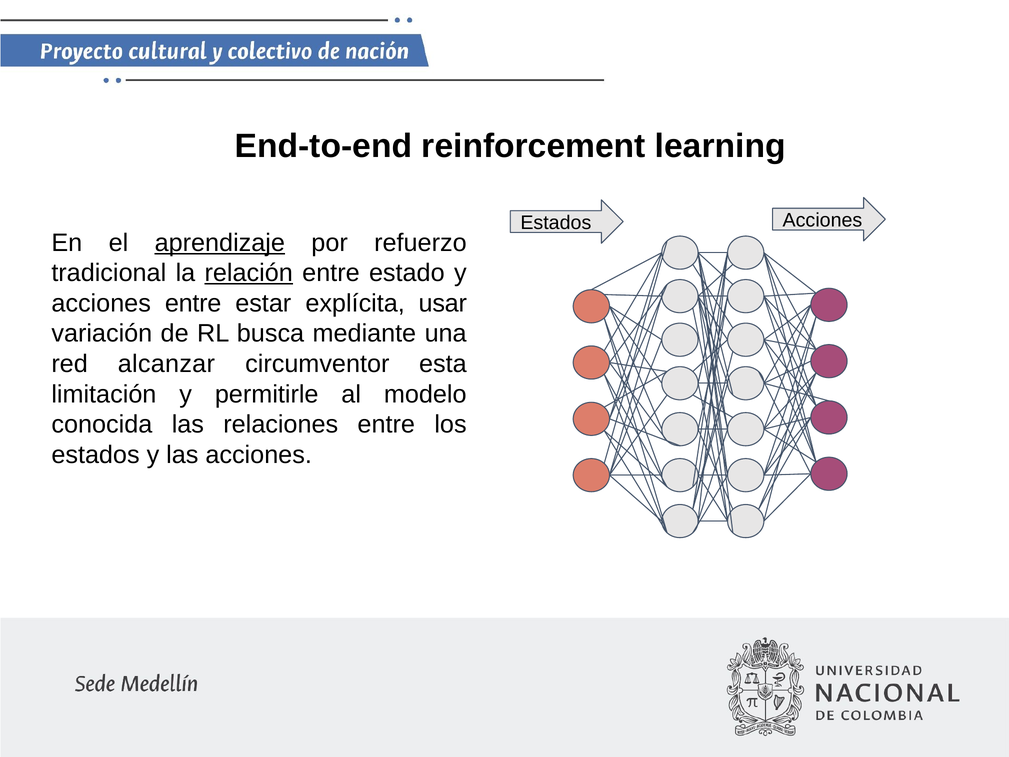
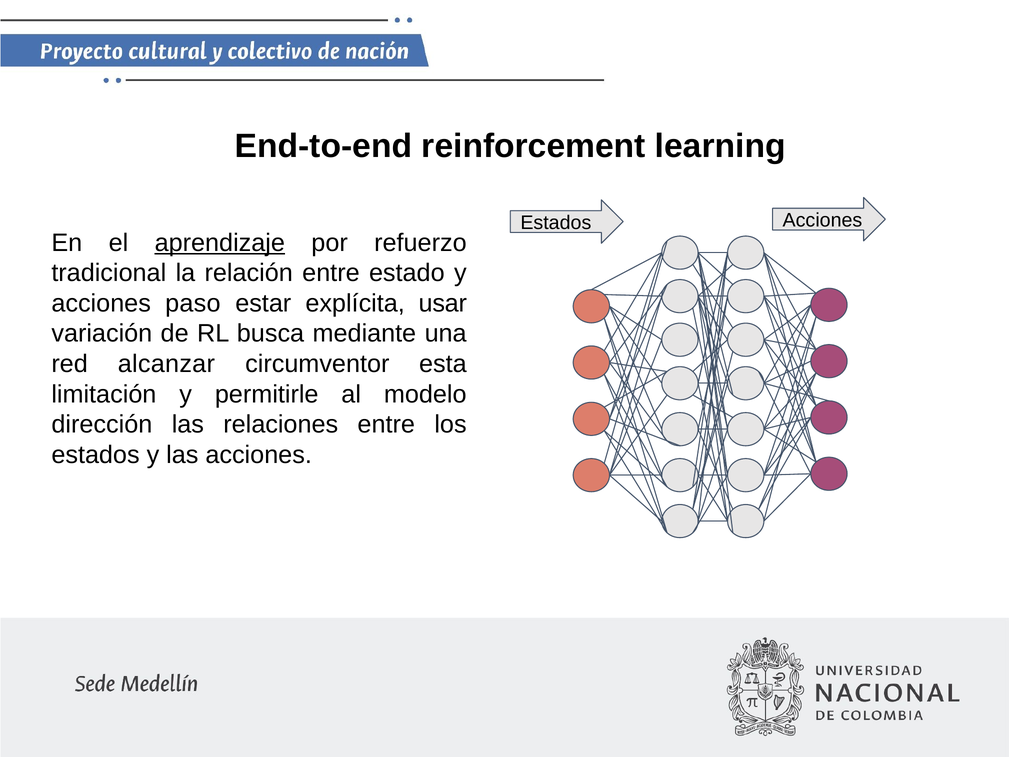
relación underline: present -> none
acciones entre: entre -> paso
conocida: conocida -> dirección
